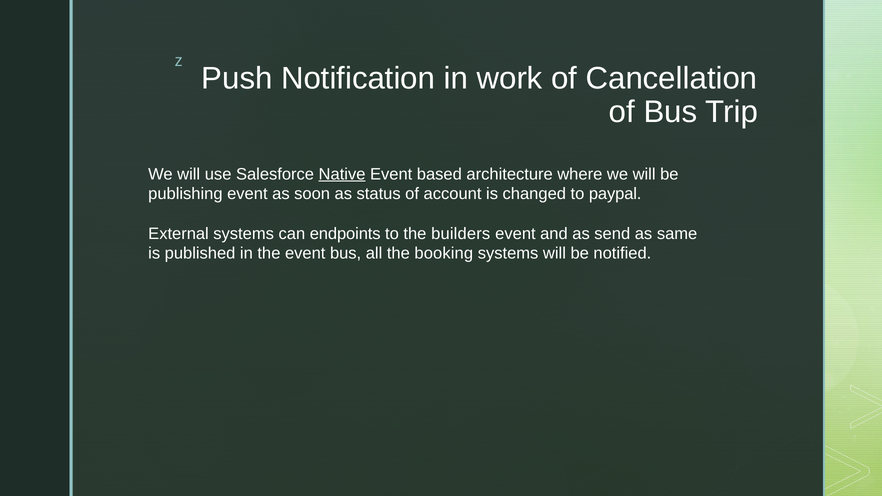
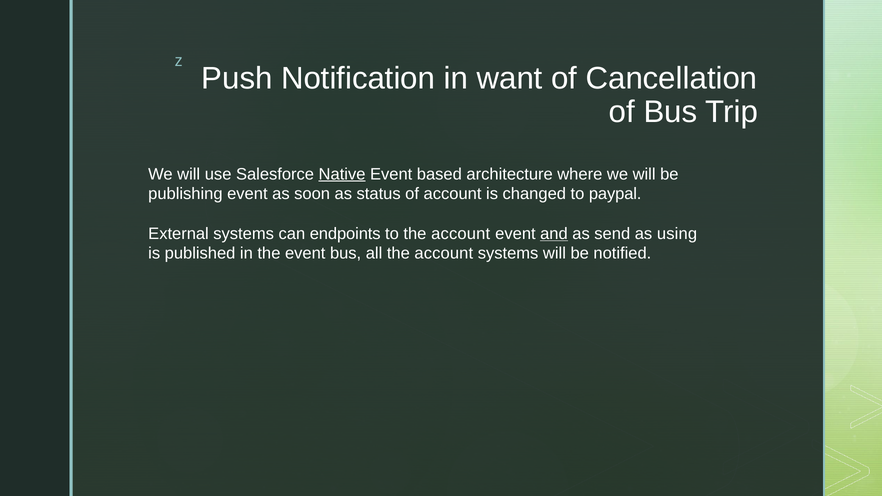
work: work -> want
to the builders: builders -> account
and underline: none -> present
same: same -> using
all the booking: booking -> account
